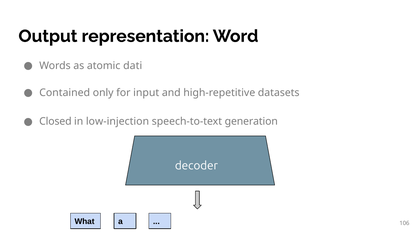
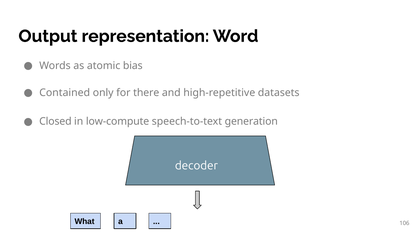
dati: dati -> bias
input: input -> there
low-injection: low-injection -> low-compute
